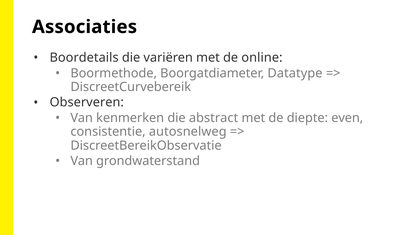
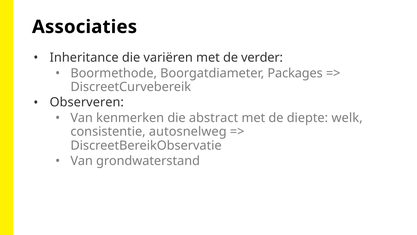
Boordetails: Boordetails -> Inheritance
online: online -> verder
Datatype: Datatype -> Packages
even: even -> welk
